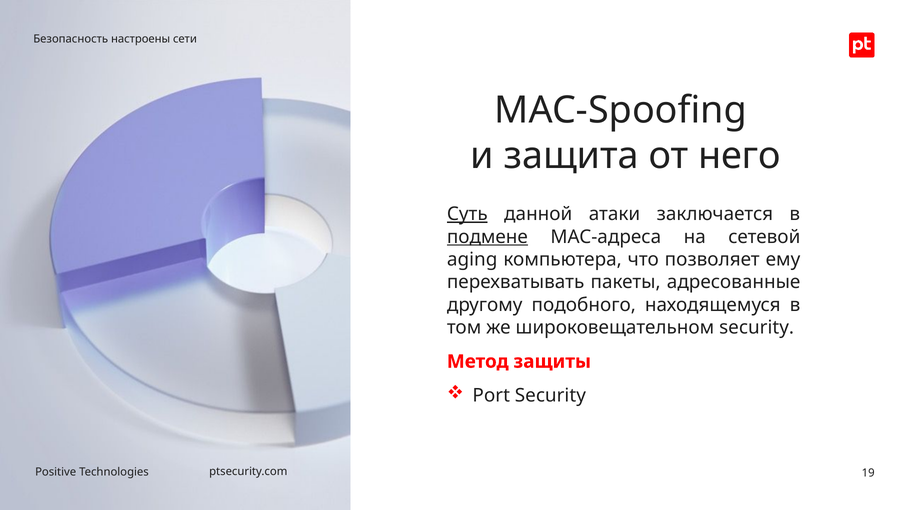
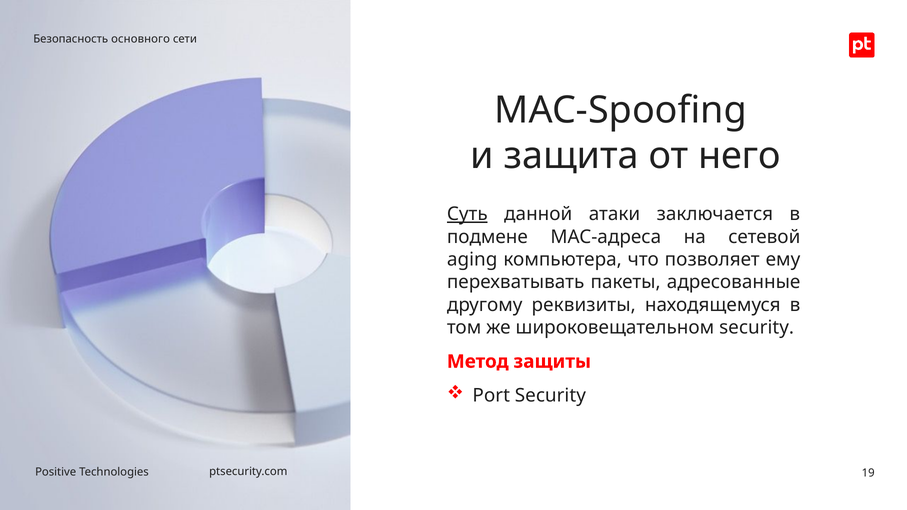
настроены: настроены -> основного
подмене underline: present -> none
подобного: подобного -> реквизиты
